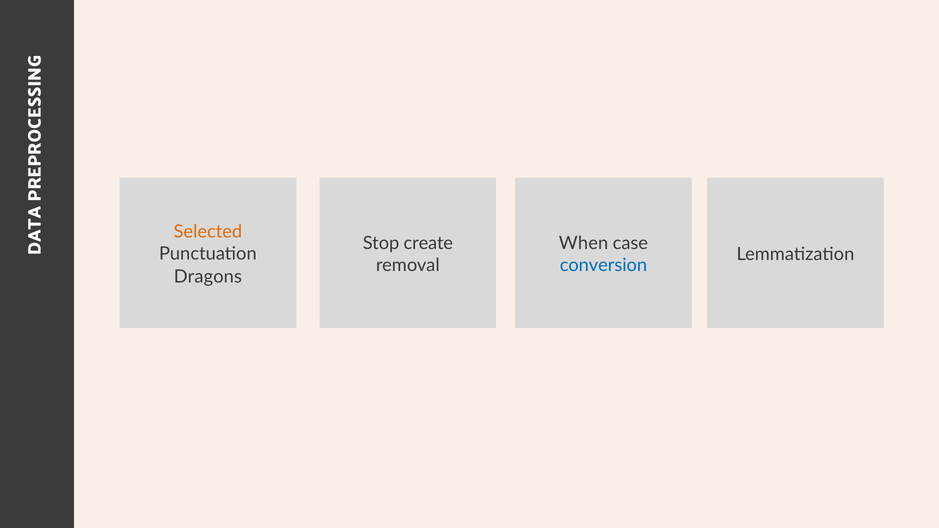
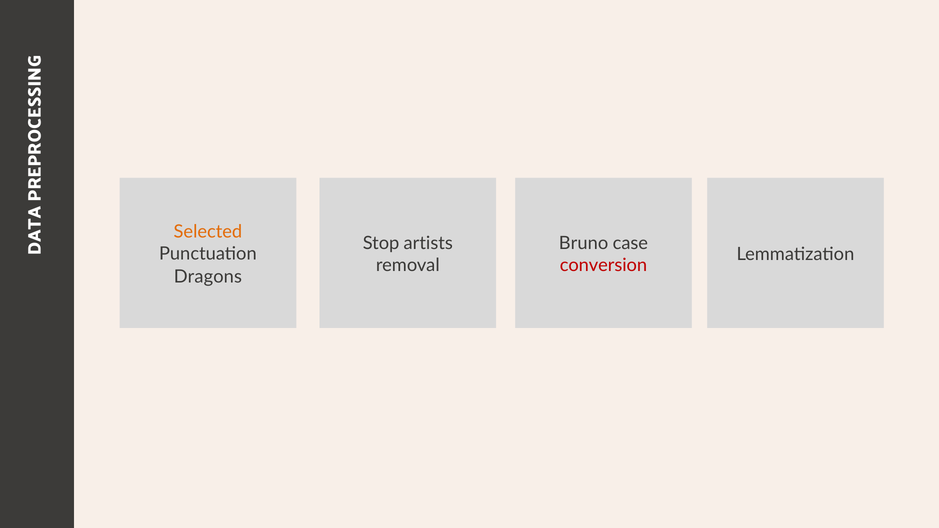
create: create -> artists
When: When -> Bruno
conversion colour: blue -> red
